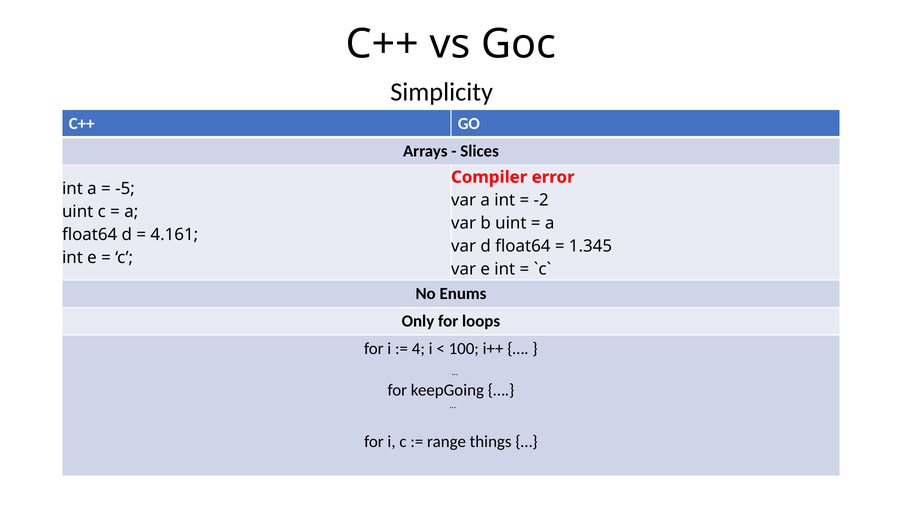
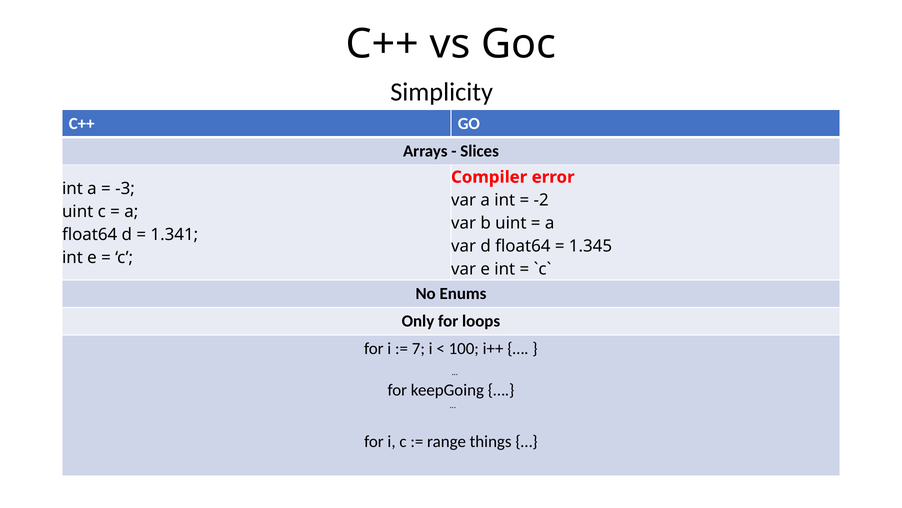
-5: -5 -> -3
4.161: 4.161 -> 1.341
4: 4 -> 7
